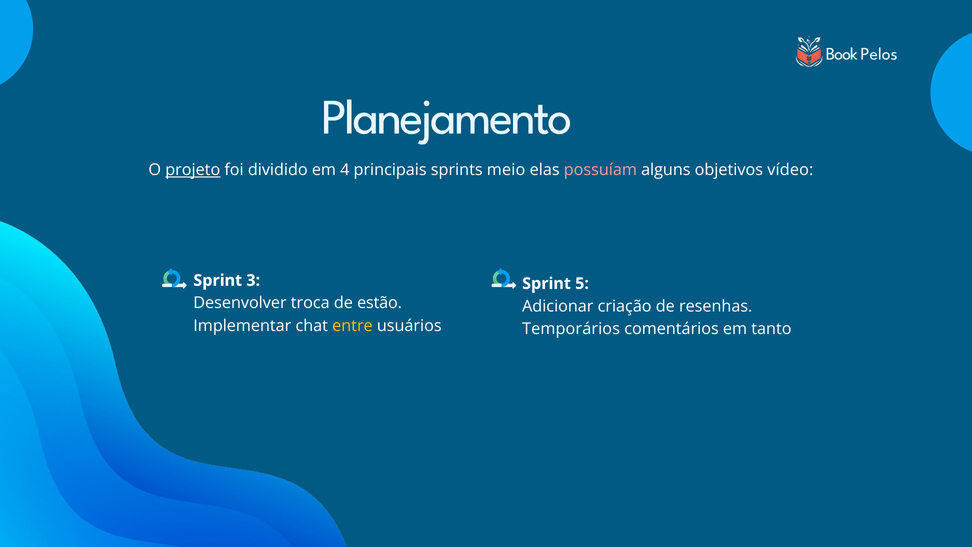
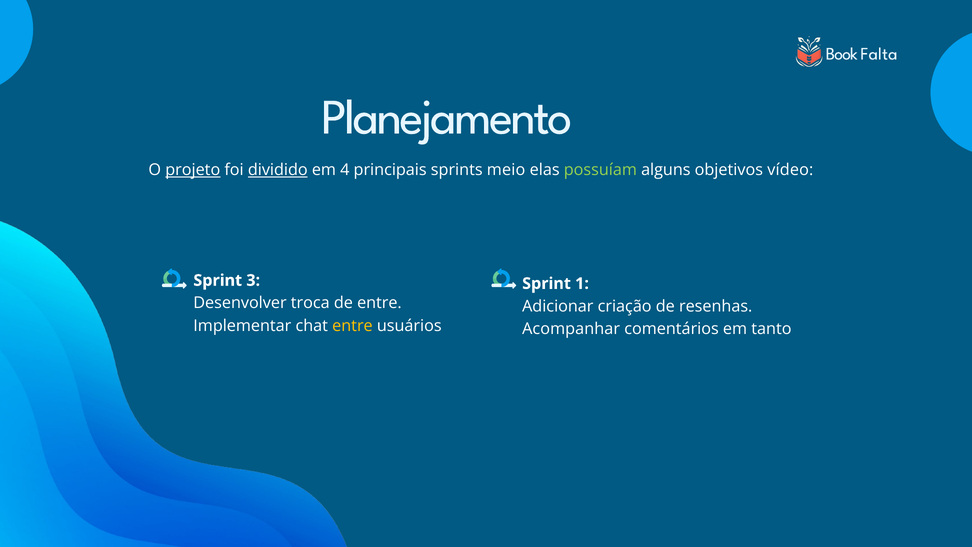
Pelos: Pelos -> Falta
dividido underline: none -> present
possuíam colour: pink -> light green
5: 5 -> 1
de estão: estão -> entre
Temporários: Temporários -> Acompanhar
